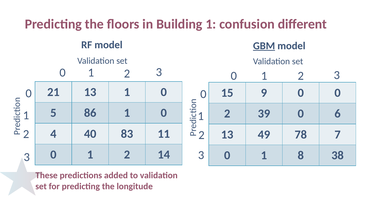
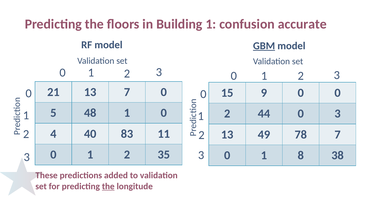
different: different -> accurate
13 1: 1 -> 7
86: 86 -> 48
39: 39 -> 44
6 at (338, 114): 6 -> 3
14: 14 -> 35
the at (108, 187) underline: none -> present
